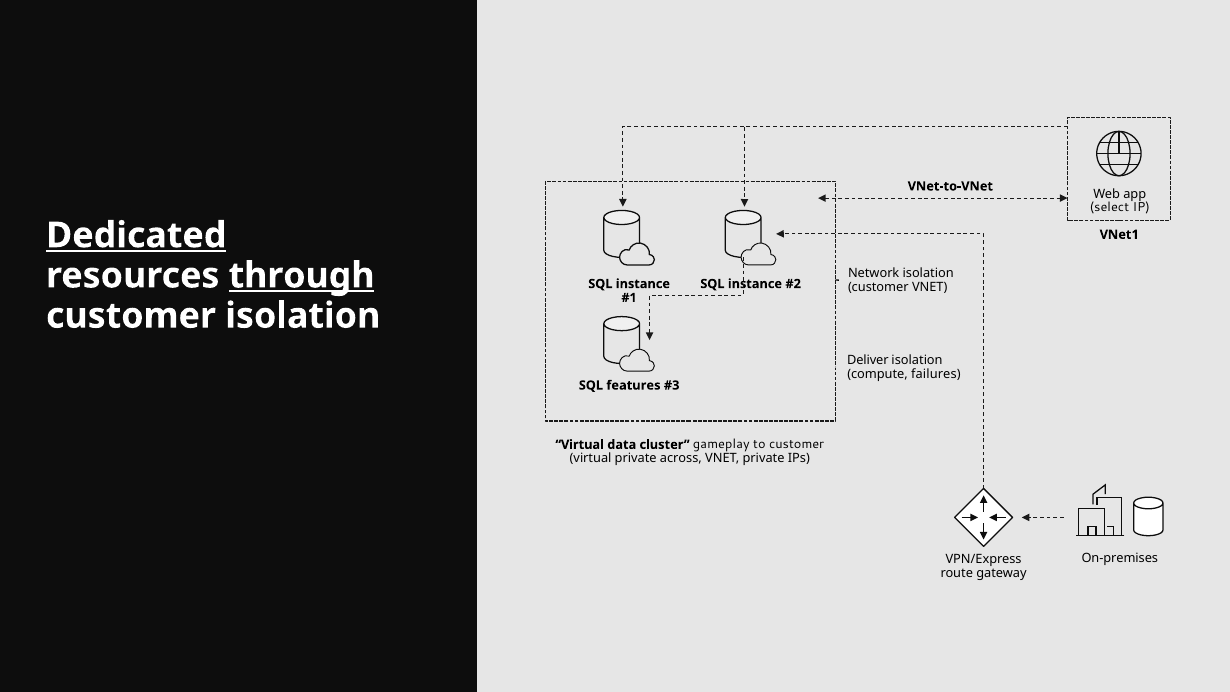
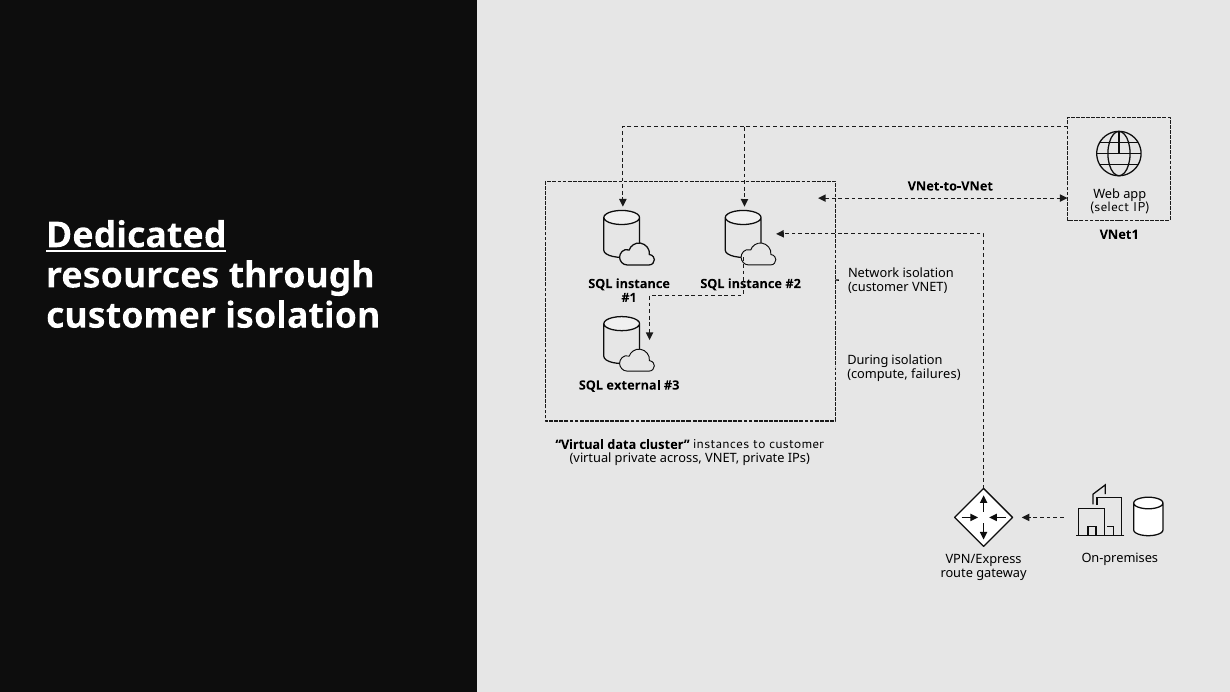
through underline: present -> none
Deliver: Deliver -> During
features: features -> external
gameplay: gameplay -> instances
